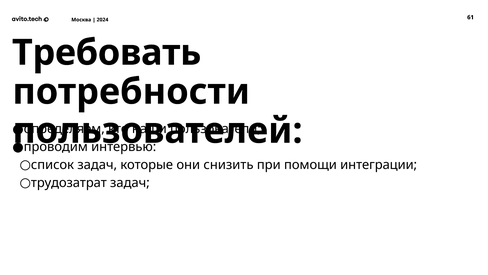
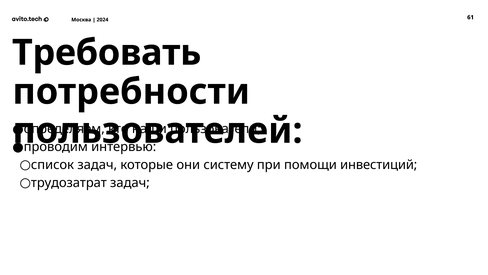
снизить: снизить -> систему
интеграции: интеграции -> инвестиций
